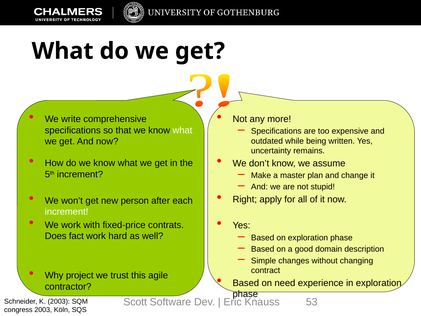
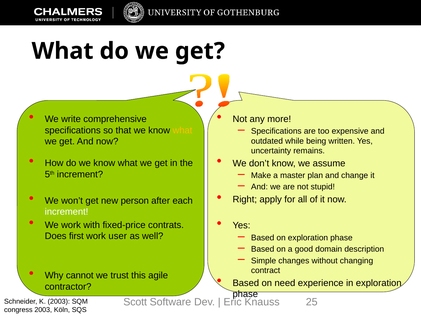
what at (182, 130) colour: white -> yellow
fact: fact -> first
hard: hard -> user
project: project -> cannot
53: 53 -> 25
